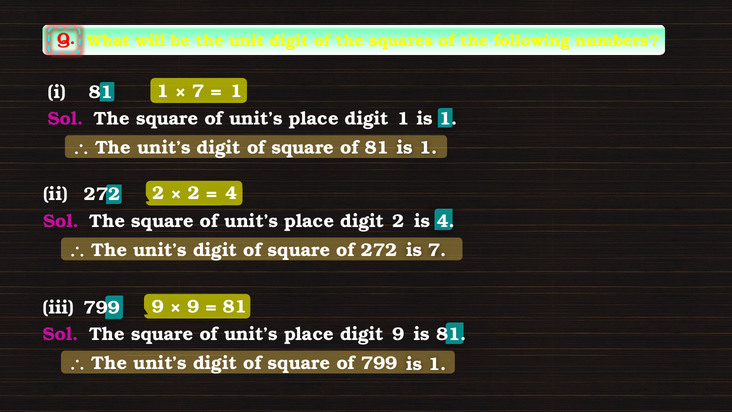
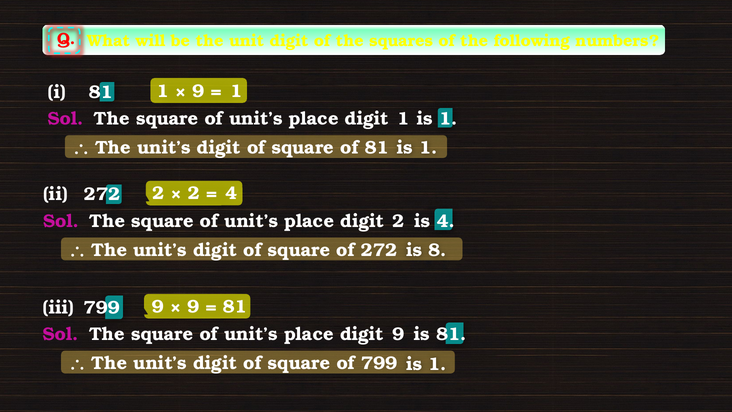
7 at (198, 91): 7 -> 9
is 7: 7 -> 8
